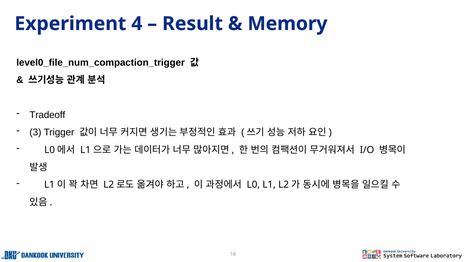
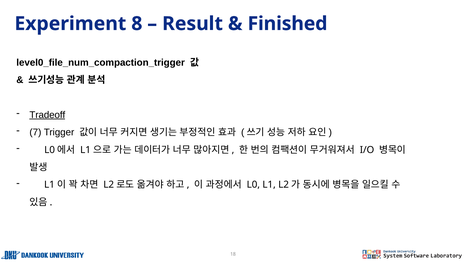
4: 4 -> 8
Memory: Memory -> Finished
Tradeoff underline: none -> present
3: 3 -> 7
